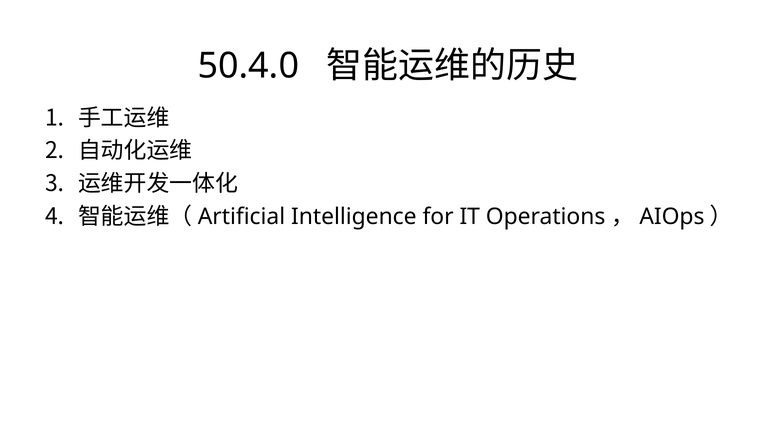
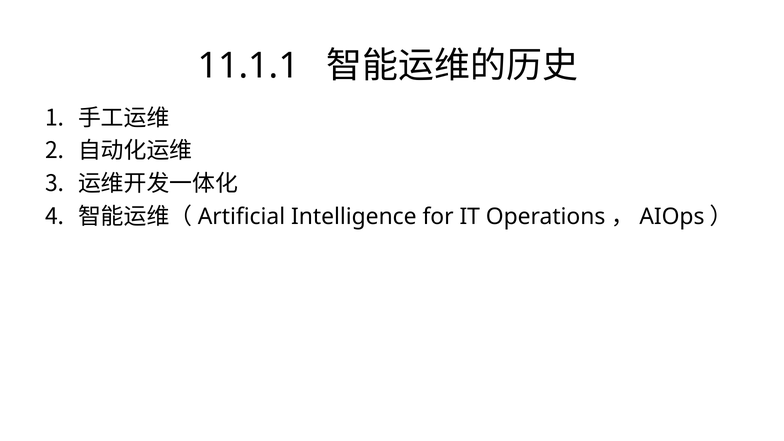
50.4.0: 50.4.0 -> 11.1.1
